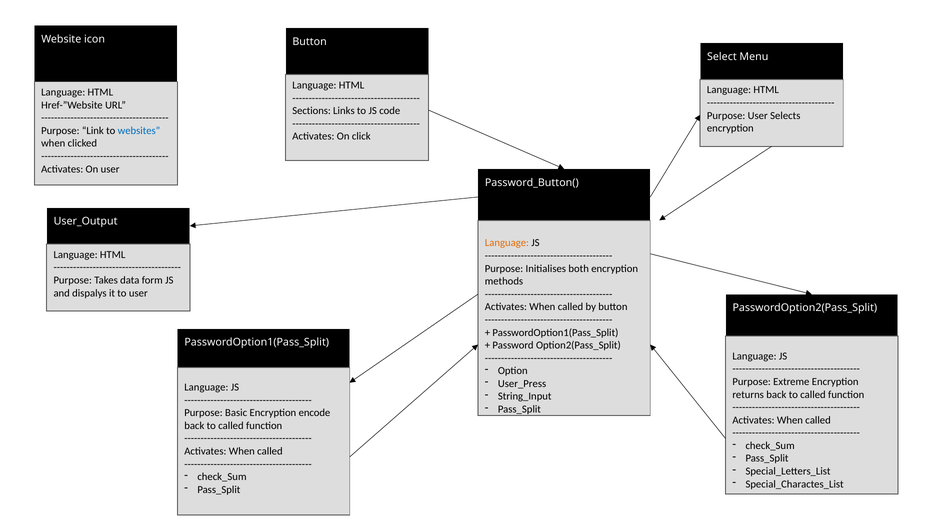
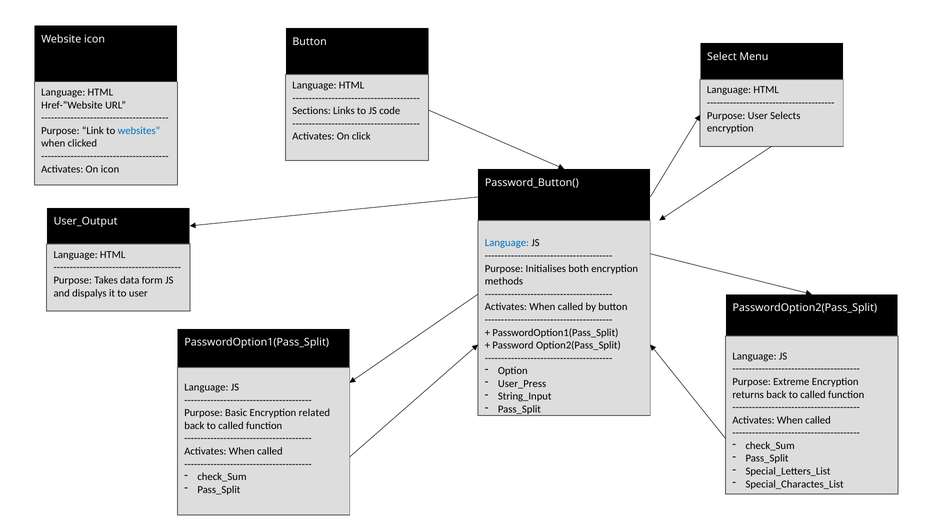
On user: user -> icon
Language at (507, 243) colour: orange -> blue
encode: encode -> related
